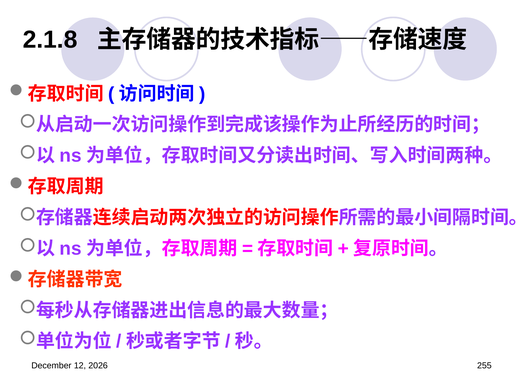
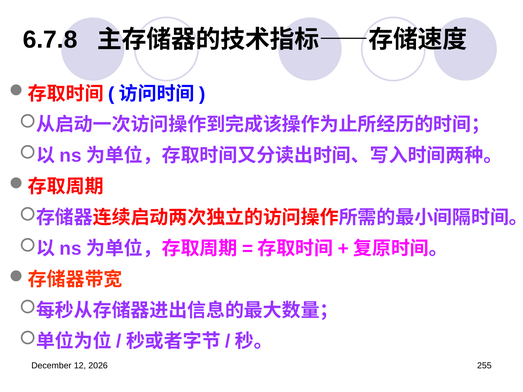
2.1.8: 2.1.8 -> 6.7.8
